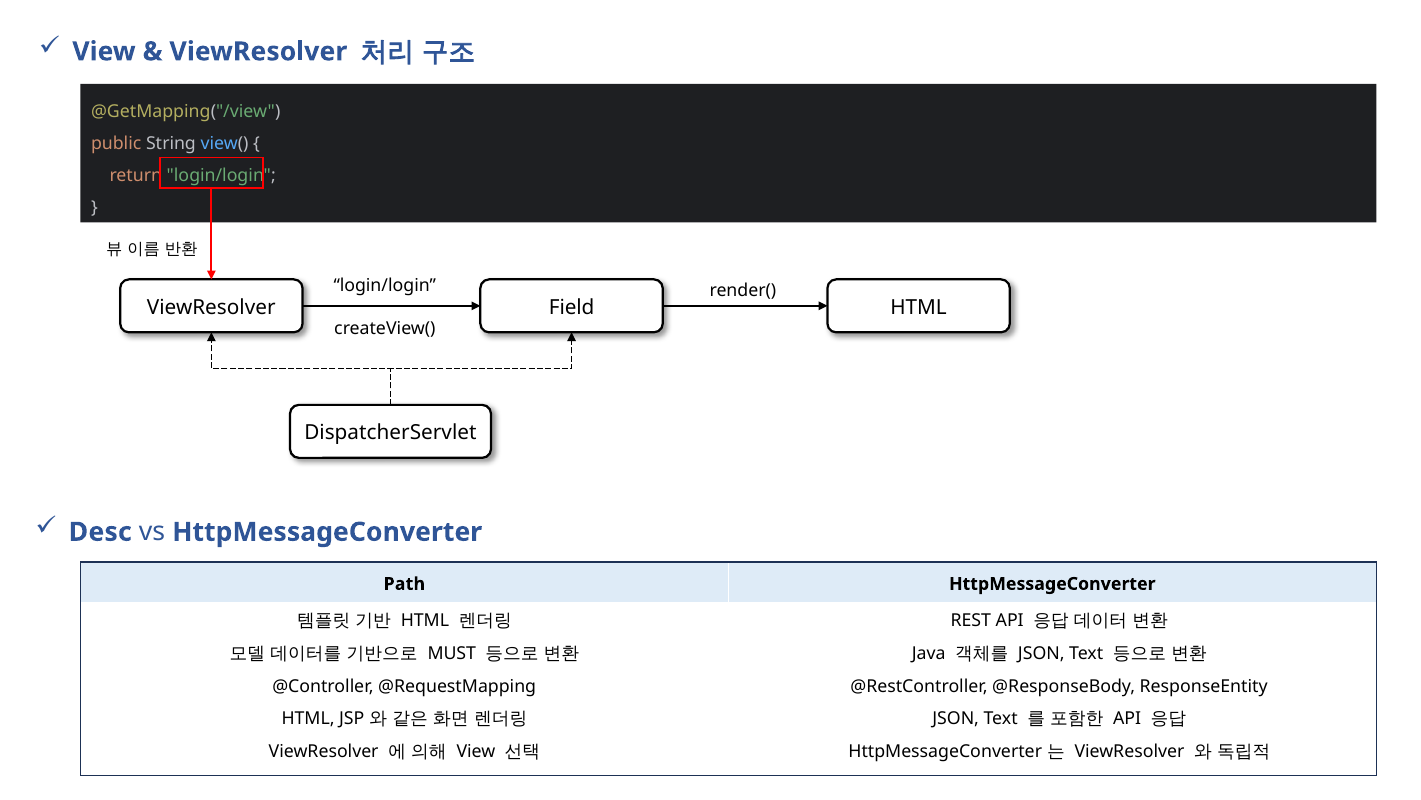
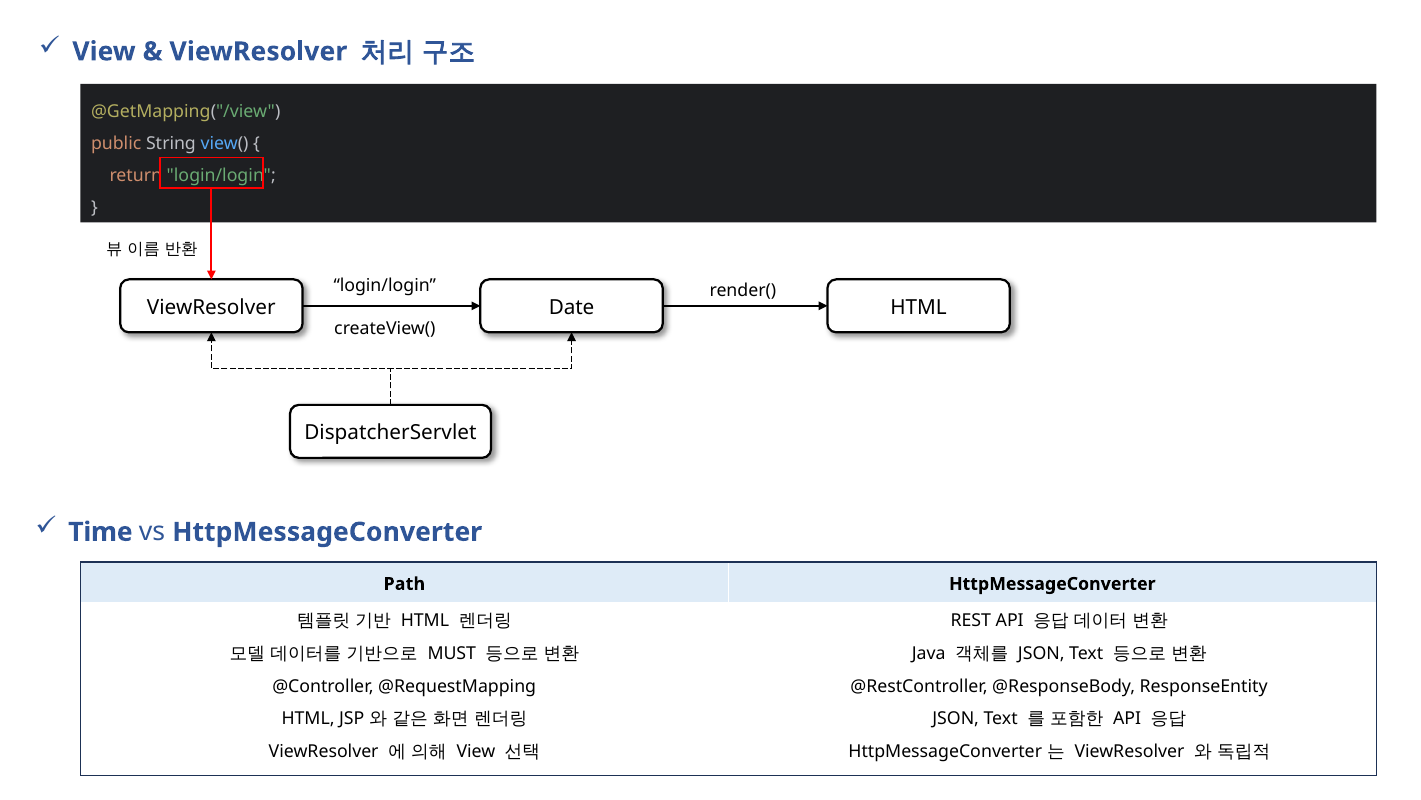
Field: Field -> Date
Desc: Desc -> Time
